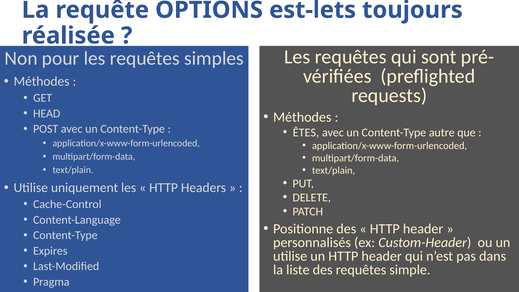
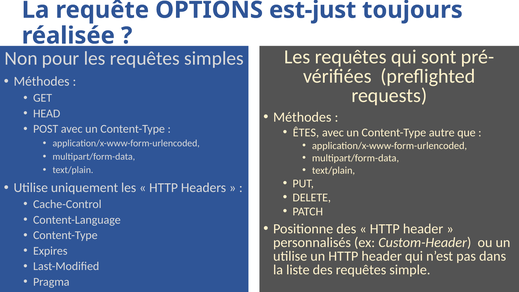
est-lets: est-lets -> est-just
